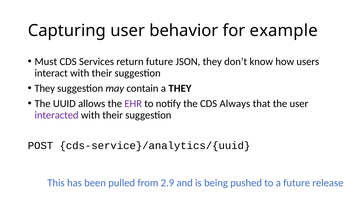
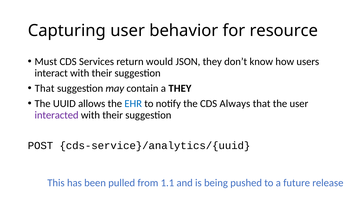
example: example -> resource
return future: future -> would
They at (45, 88): They -> That
EHR colour: purple -> blue
2.9: 2.9 -> 1.1
